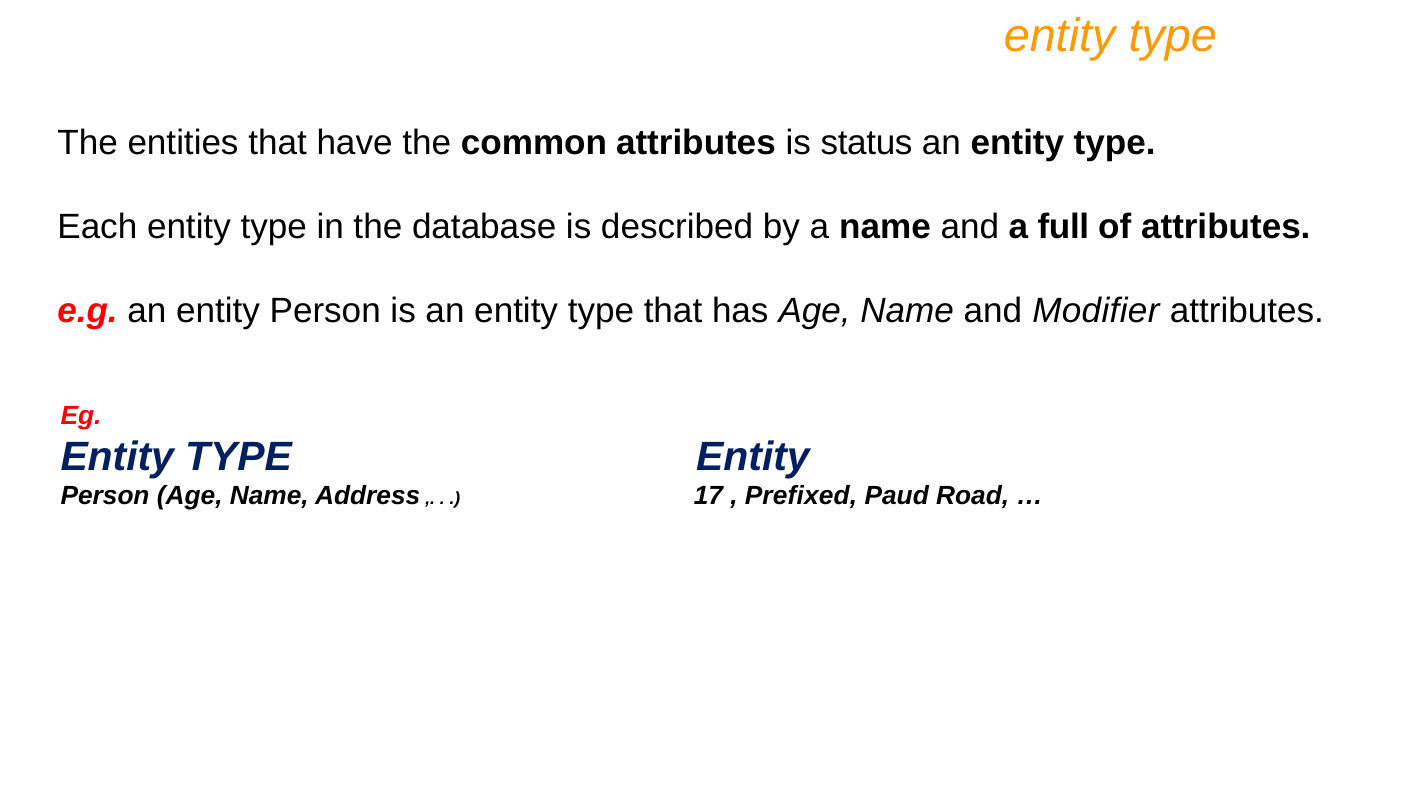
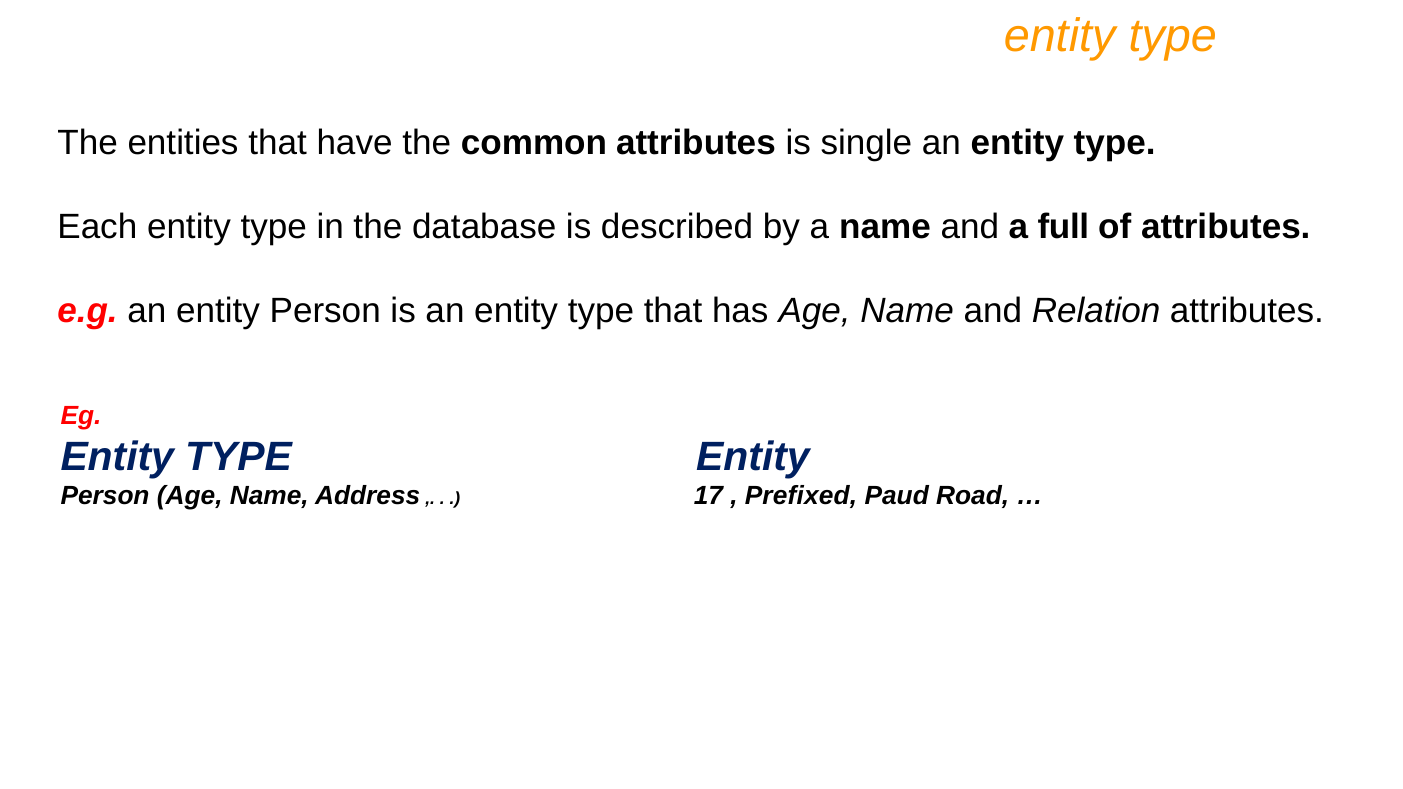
status: status -> single
Modifier: Modifier -> Relation
